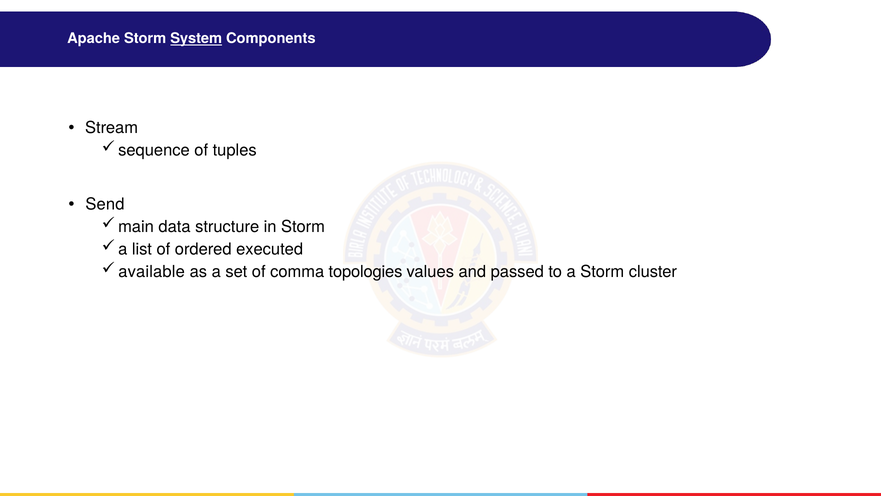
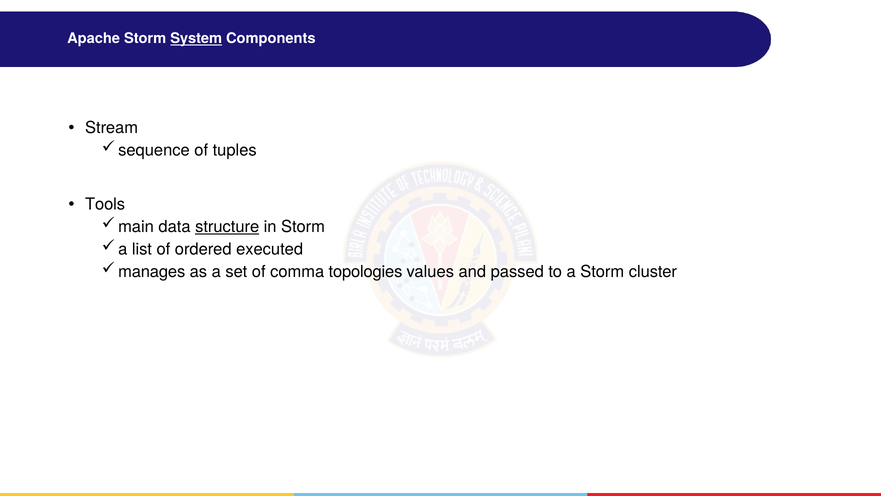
Send: Send -> Tools
structure underline: none -> present
available: available -> manages
